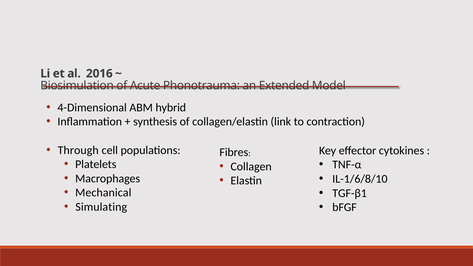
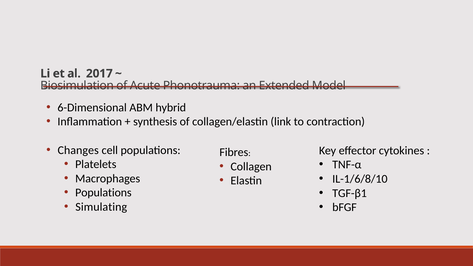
2016: 2016 -> 2017
4-Dimensional: 4-Dimensional -> 6-Dimensional
Through: Through -> Changes
Mechanical at (103, 193): Mechanical -> Populations
